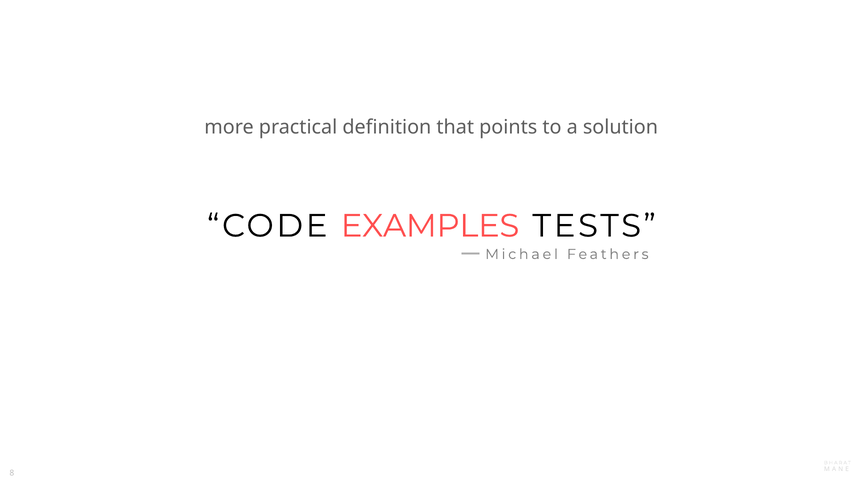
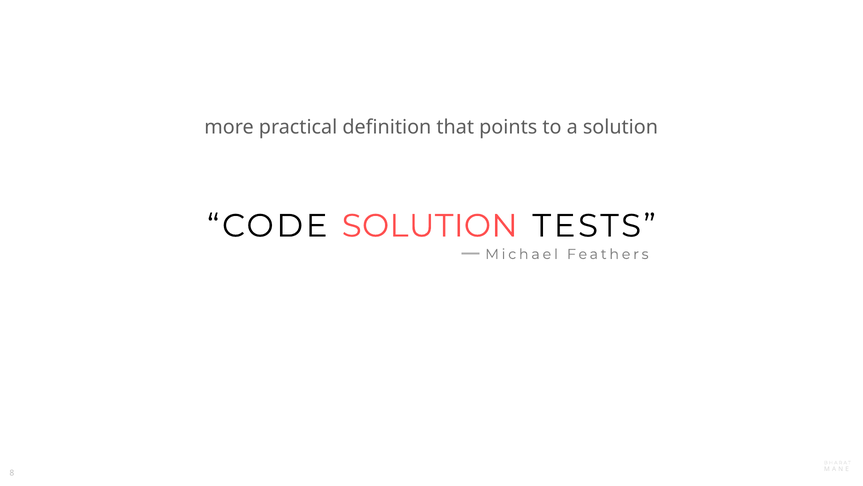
CODE EXAMPLES: EXAMPLES -> SOLUTION
